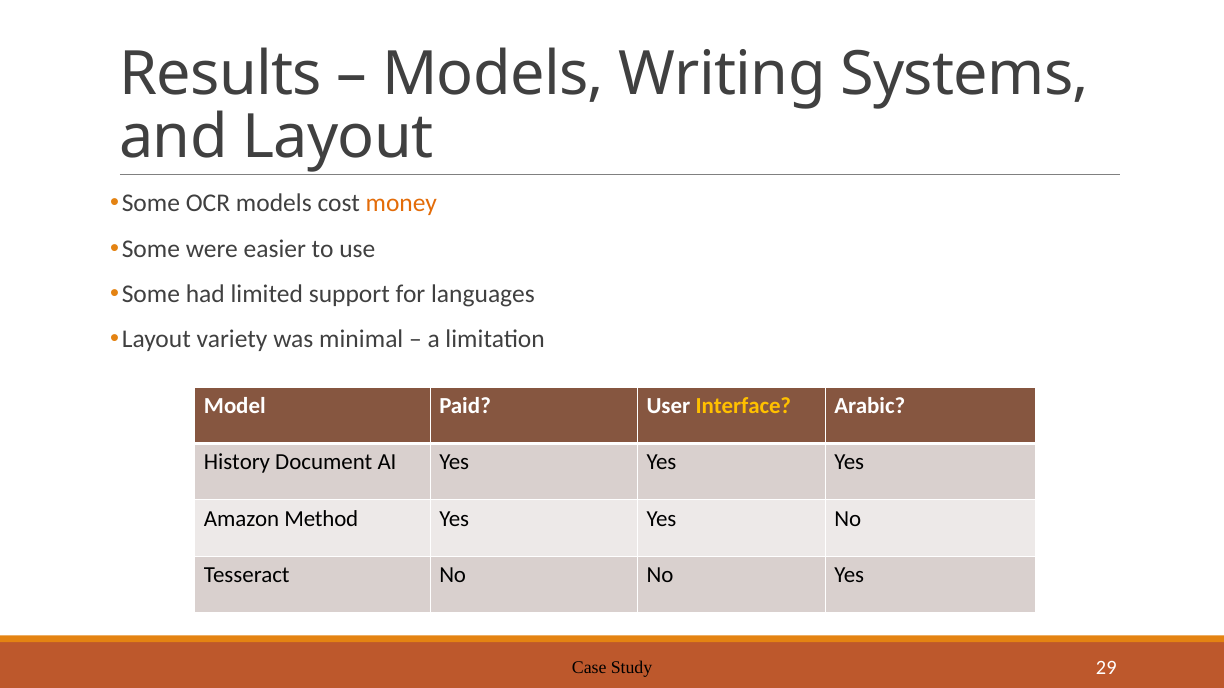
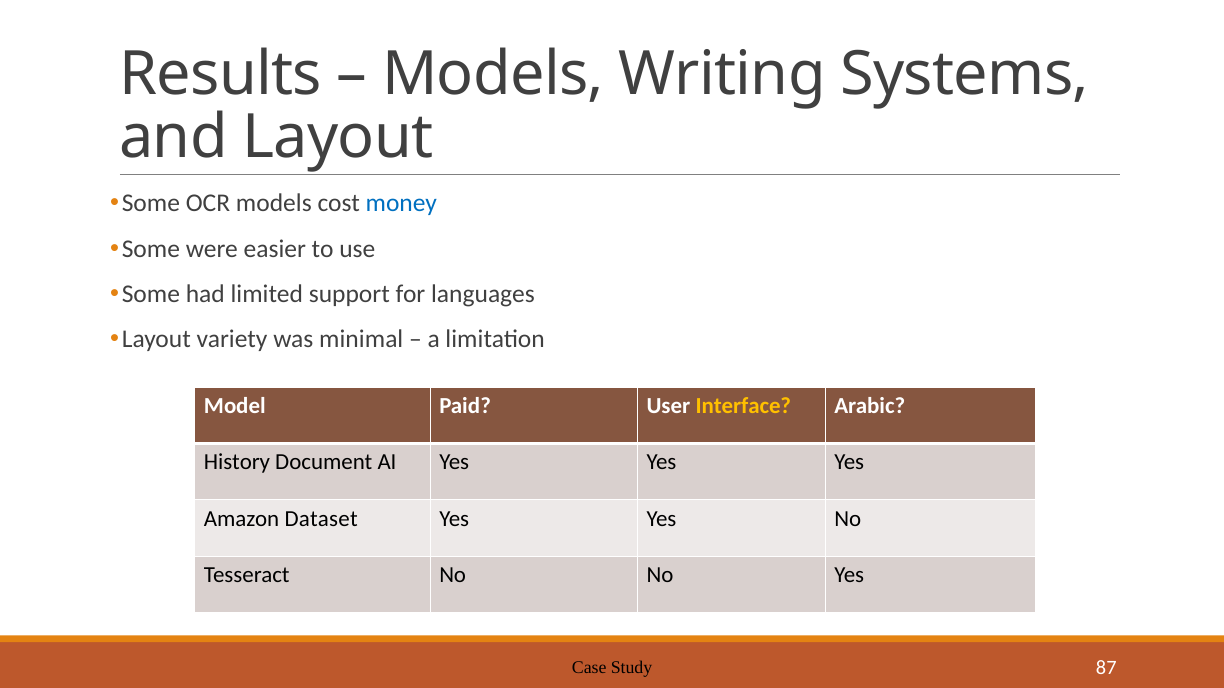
money colour: orange -> blue
Method: Method -> Dataset
29: 29 -> 87
